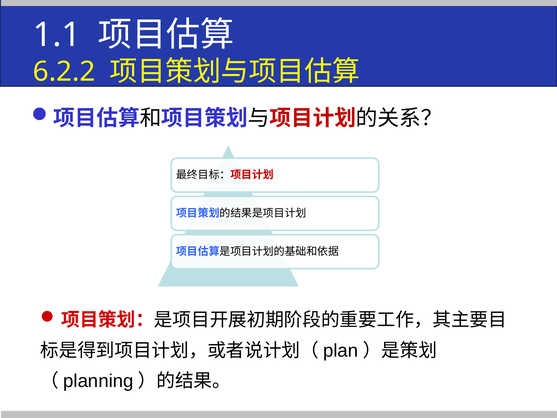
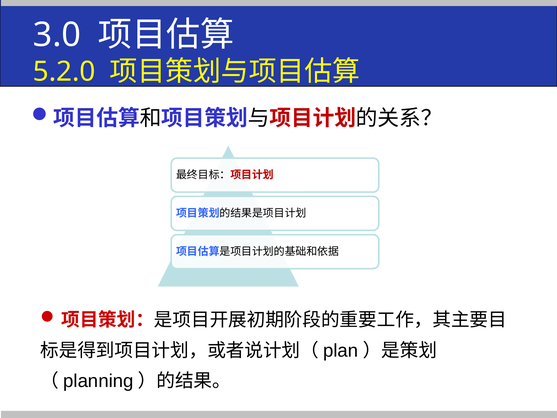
1.1: 1.1 -> 3.0
6.2.2: 6.2.2 -> 5.2.0
